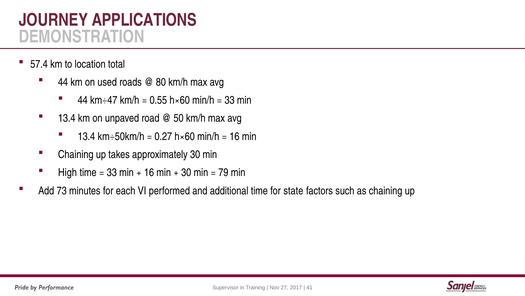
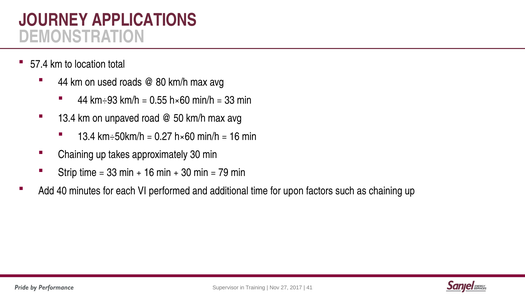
km÷47: km÷47 -> km÷93
High: High -> Strip
73: 73 -> 40
state: state -> upon
